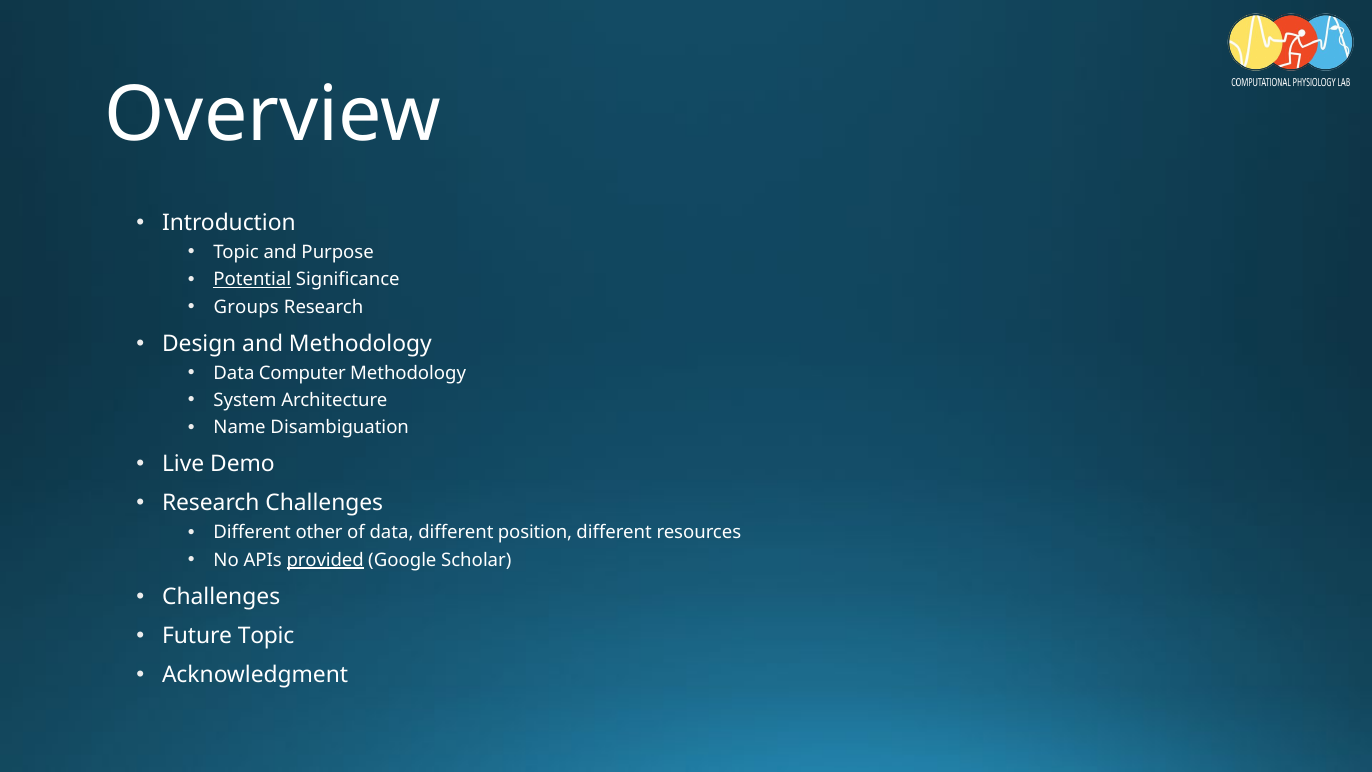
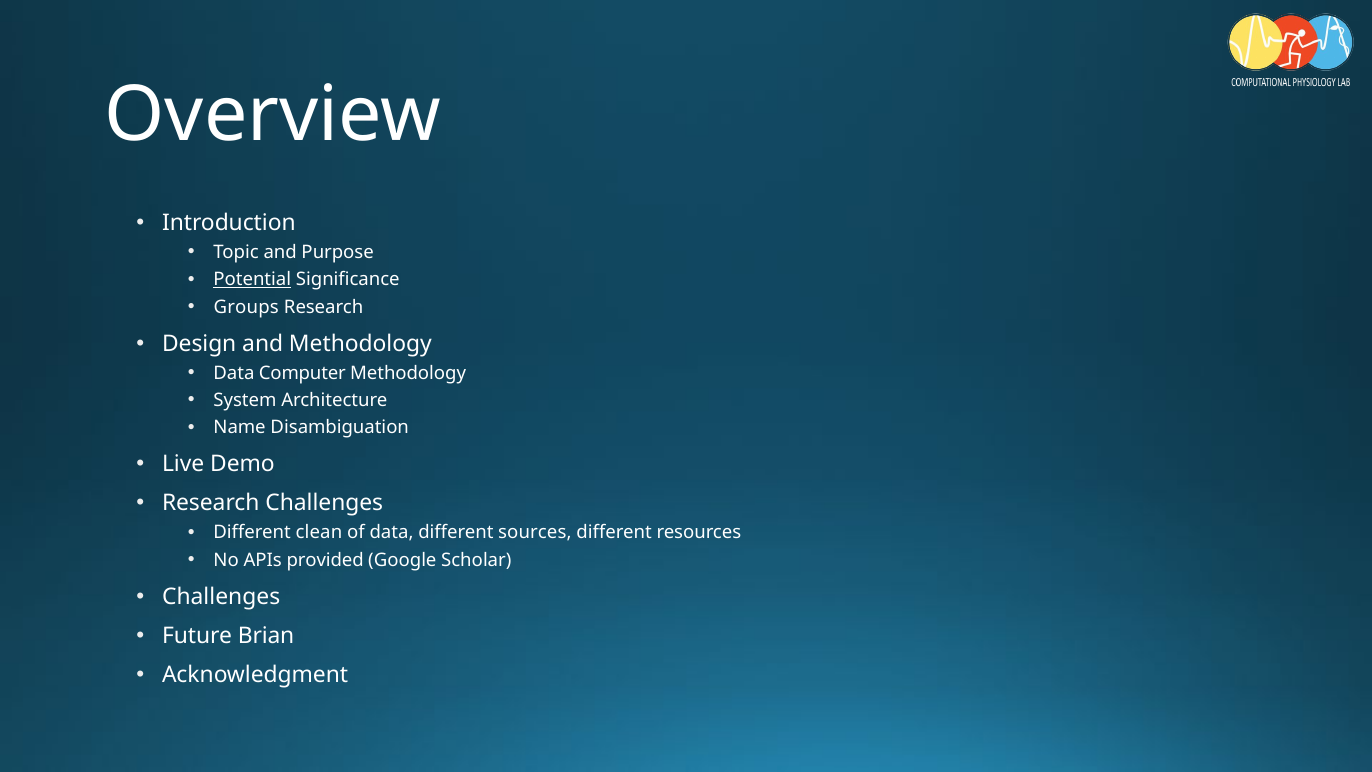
other: other -> clean
position: position -> sources
provided underline: present -> none
Future Topic: Topic -> Brian
